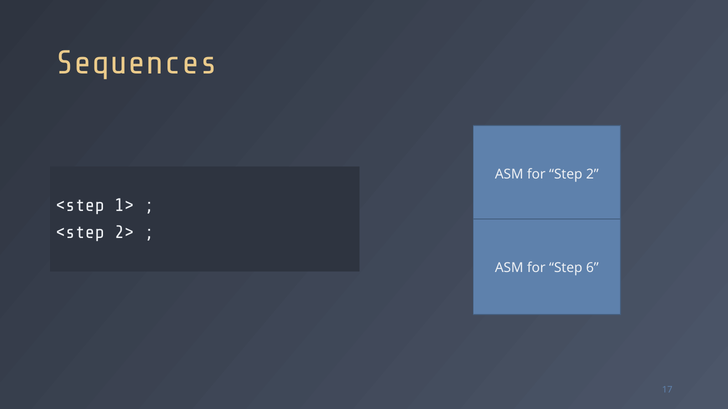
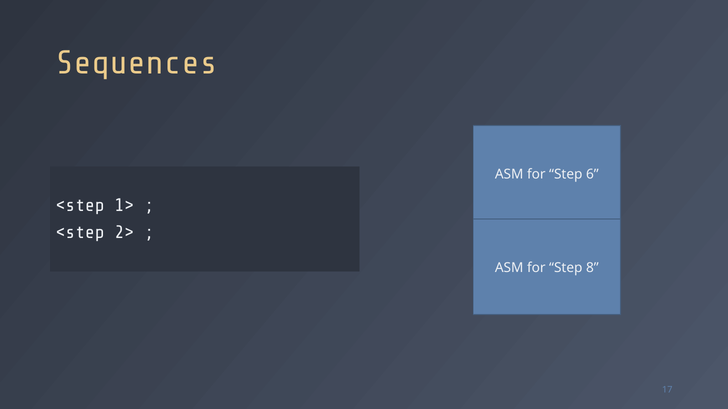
2: 2 -> 6
6: 6 -> 8
